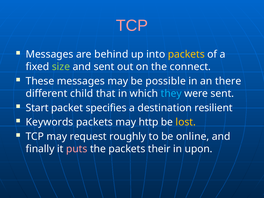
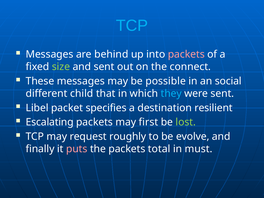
TCP at (132, 26) colour: pink -> light blue
packets at (186, 54) colour: yellow -> pink
there: there -> social
Start: Start -> Libel
Keywords: Keywords -> Escalating
http: http -> first
lost colour: yellow -> light green
online: online -> evolve
their: their -> total
upon: upon -> must
